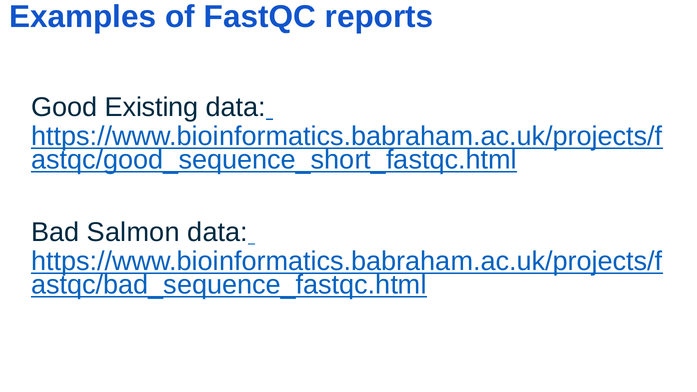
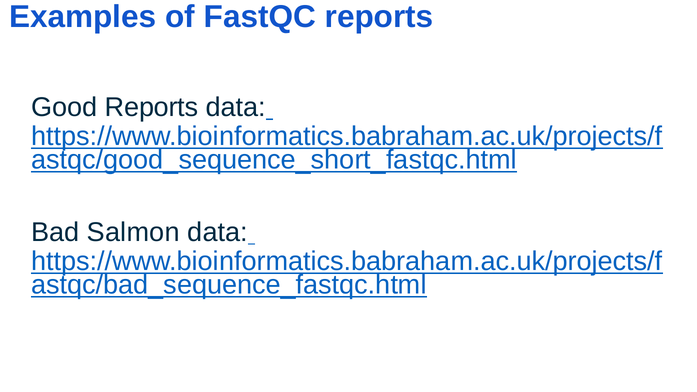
Good Existing: Existing -> Reports
